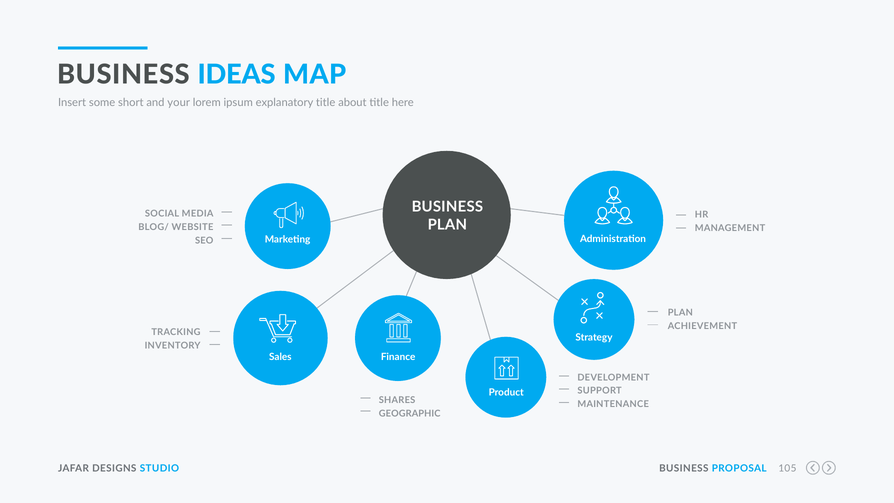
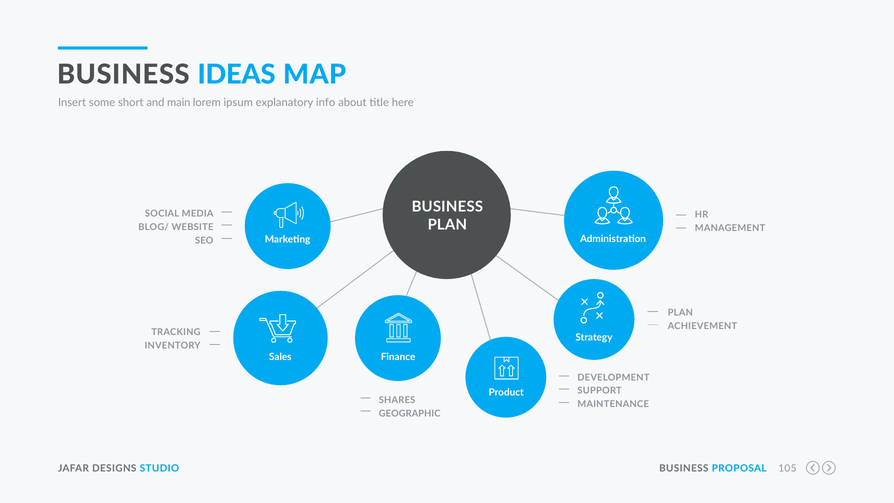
your: your -> main
explanatory title: title -> info
